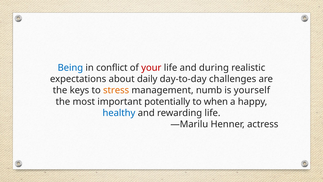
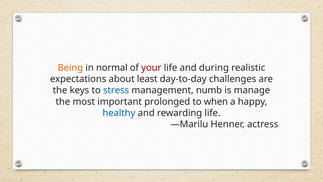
Being colour: blue -> orange
conflict: conflict -> normal
daily: daily -> least
stress colour: orange -> blue
yourself: yourself -> manage
potentially: potentially -> prolonged
